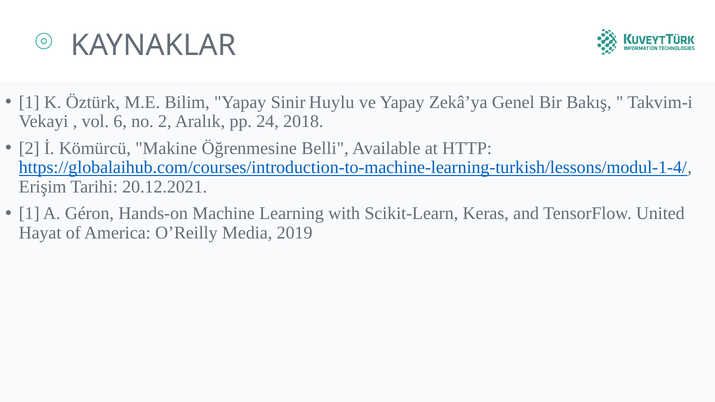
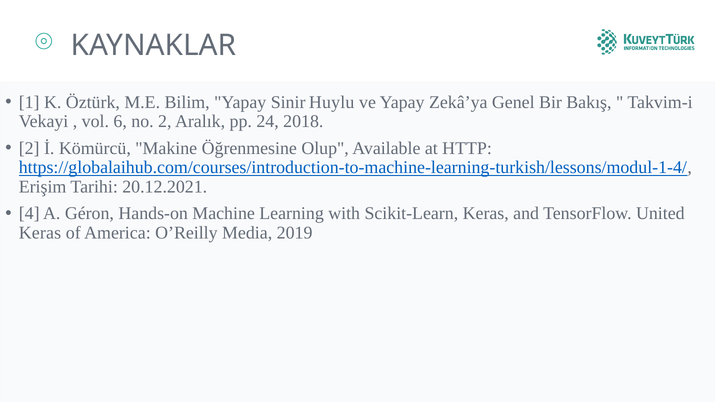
Belli: Belli -> Olup
1 at (29, 214): 1 -> 4
Hayat at (40, 233): Hayat -> Keras
